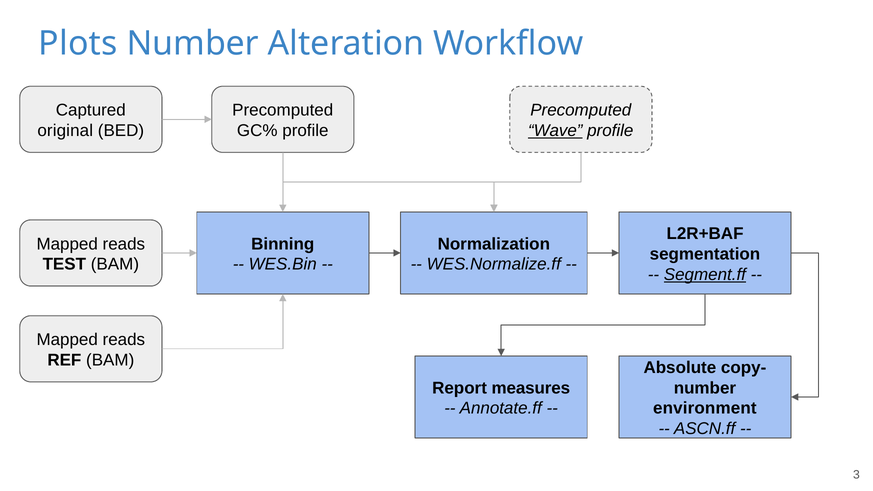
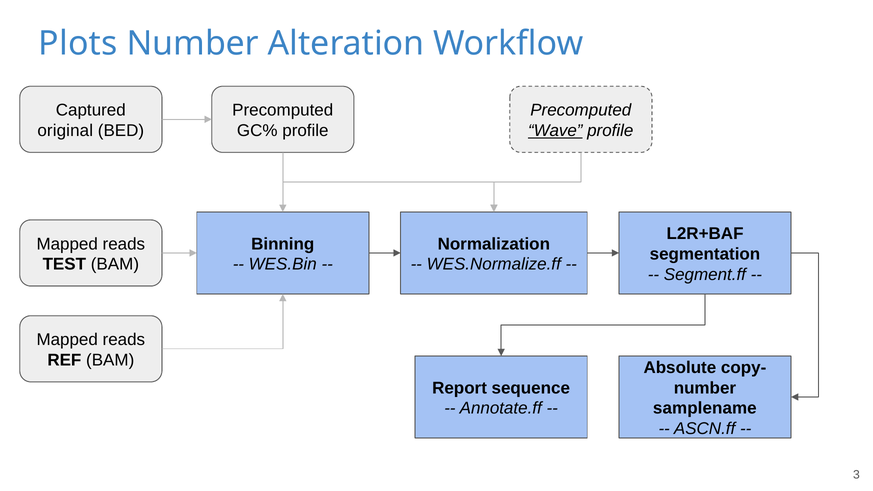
Segment.ff underline: present -> none
measures: measures -> sequence
environment: environment -> samplename
